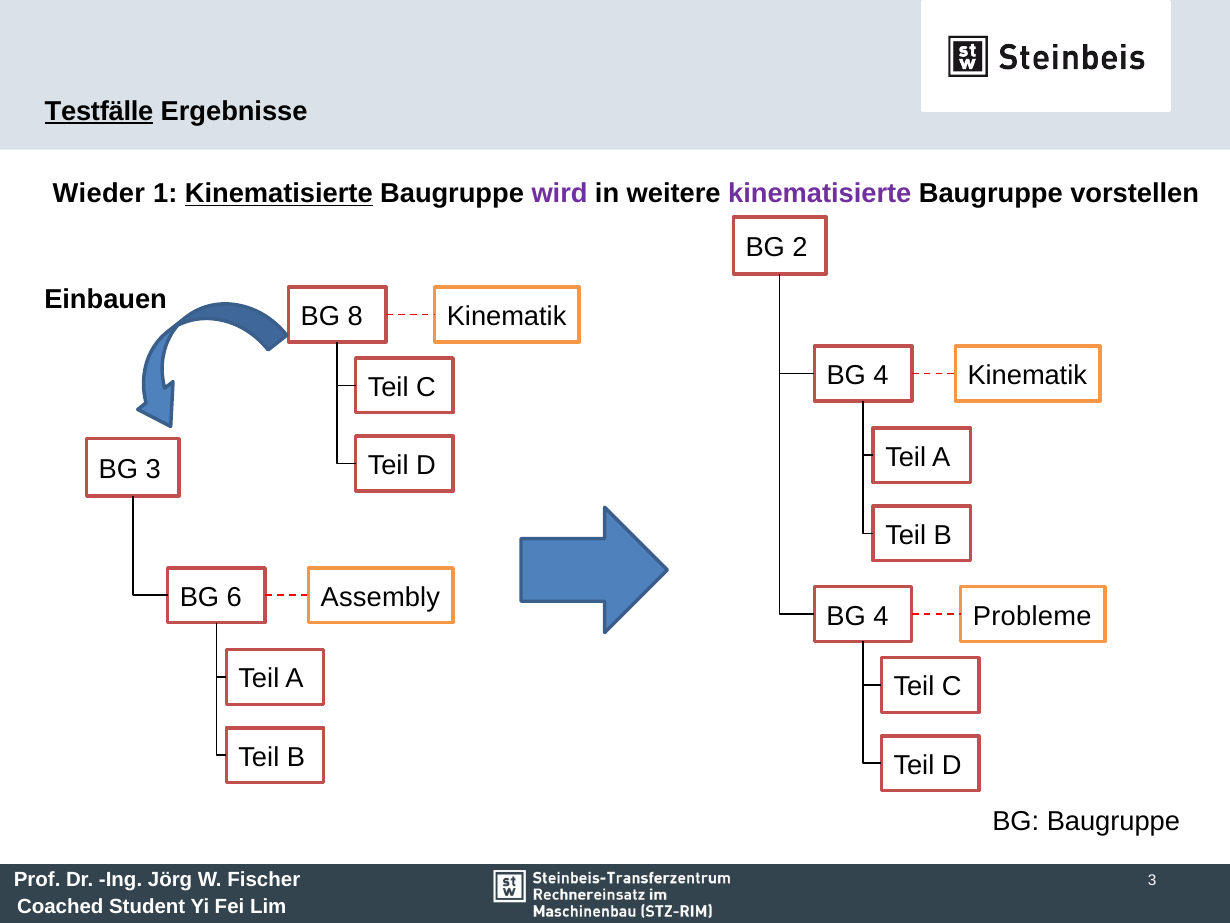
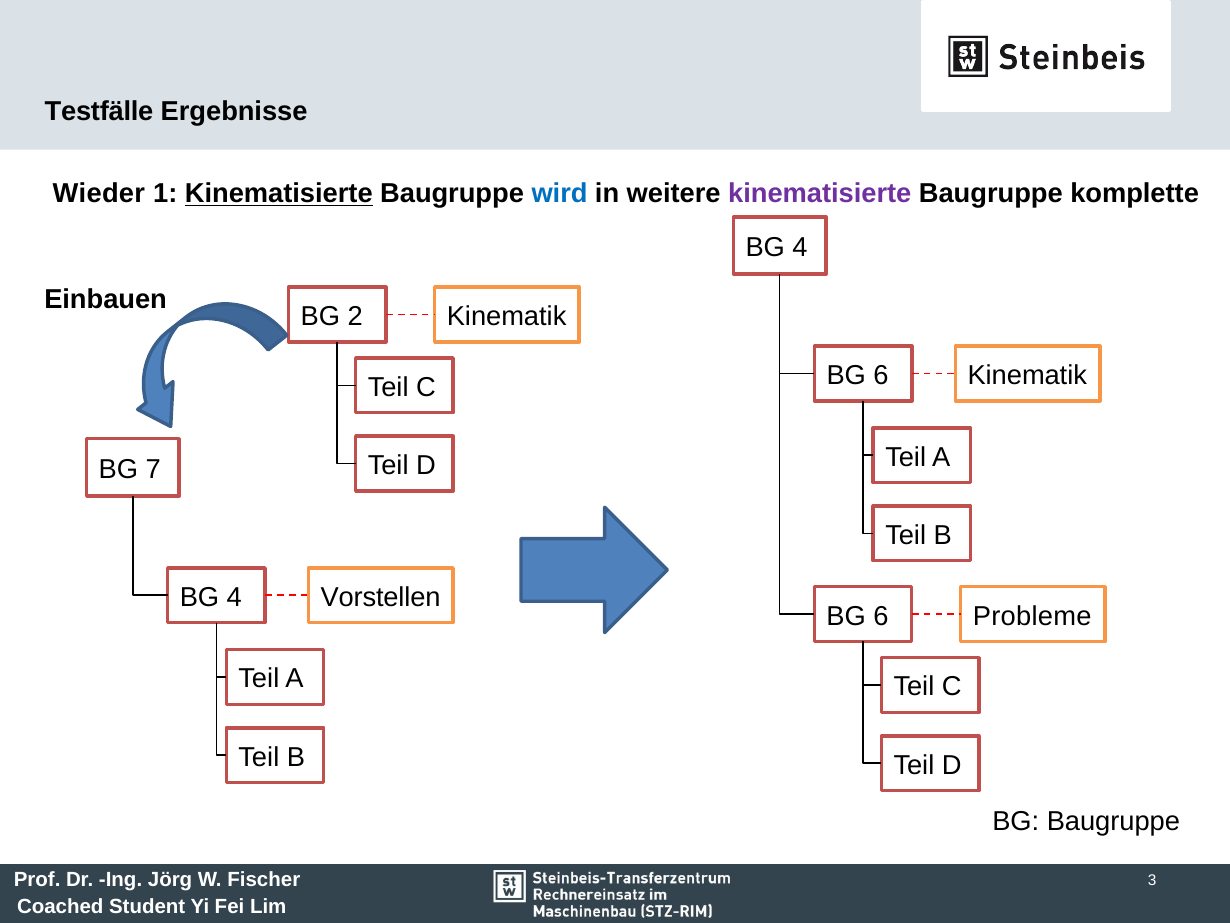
Testfälle underline: present -> none
wird colour: purple -> blue
vorstellen: vorstellen -> komplette
2 at (800, 247): 2 -> 4
8: 8 -> 2
4 at (881, 375): 4 -> 6
BG 3: 3 -> 7
6 at (234, 597): 6 -> 4
Assembly: Assembly -> Vorstellen
4 at (881, 616): 4 -> 6
